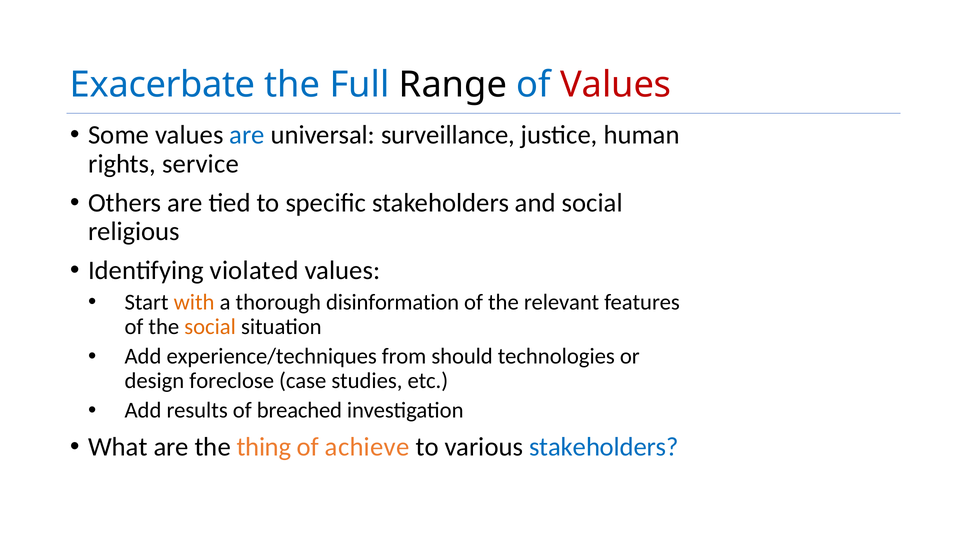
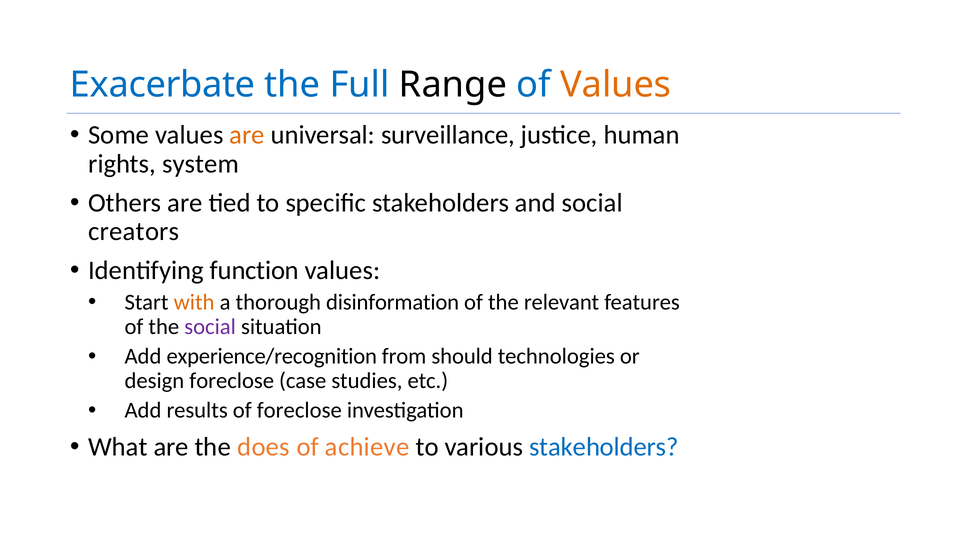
Values at (616, 85) colour: red -> orange
are at (247, 135) colour: blue -> orange
service: service -> system
religious: religious -> creators
violated: violated -> function
social at (210, 327) colour: orange -> purple
experience/techniques: experience/techniques -> experience/recognition
of breached: breached -> foreclose
thing: thing -> does
